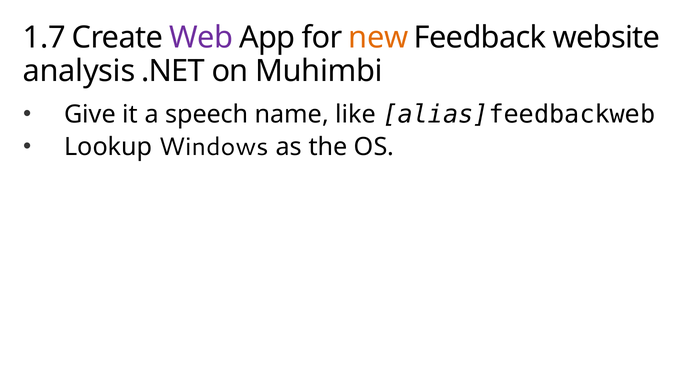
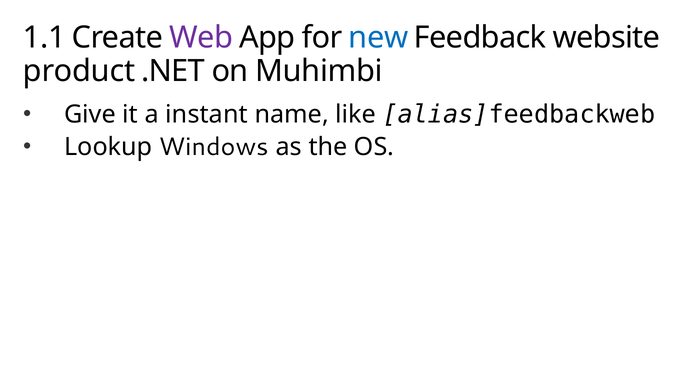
1.7: 1.7 -> 1.1
new colour: orange -> blue
analysis: analysis -> product
speech: speech -> instant
